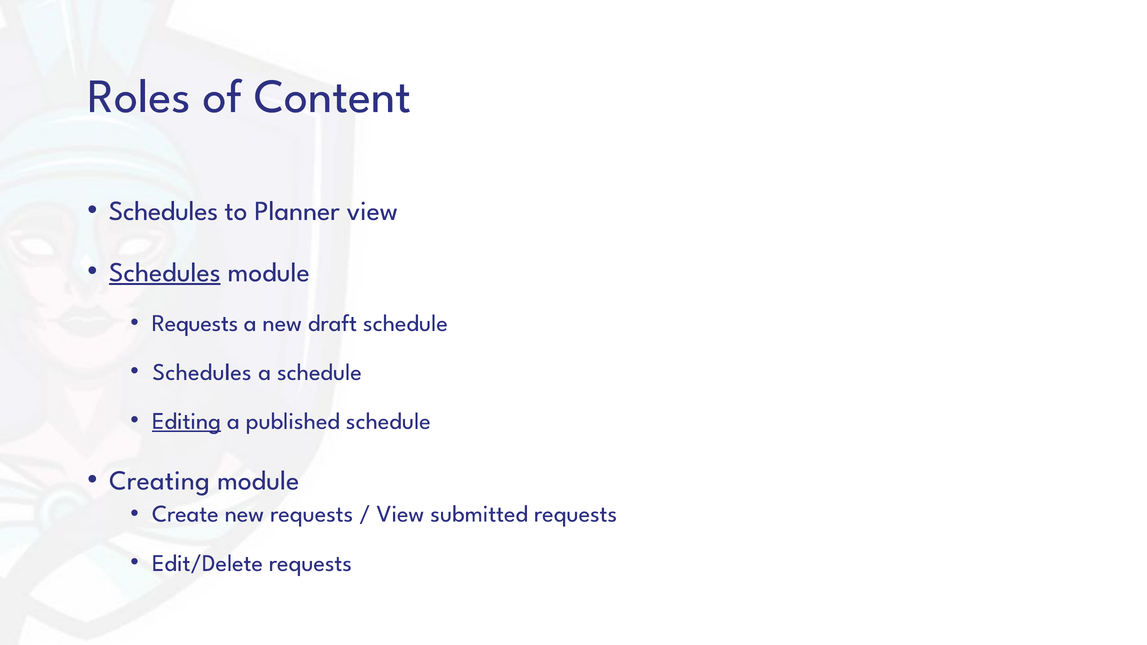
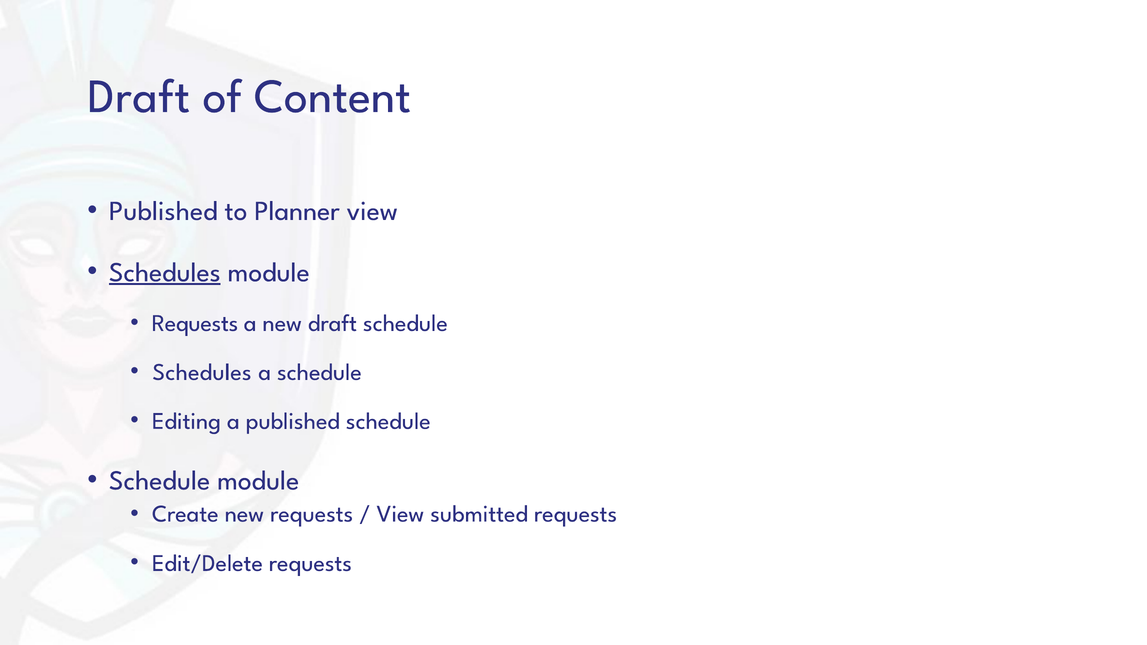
Roles at (139, 96): Roles -> Draft
Schedules at (163, 211): Schedules -> Published
Editing underline: present -> none
Creating at (159, 481): Creating -> Schedule
